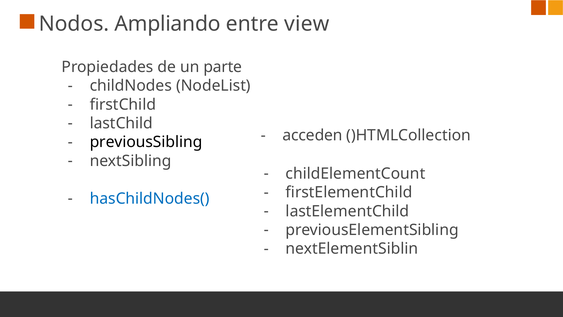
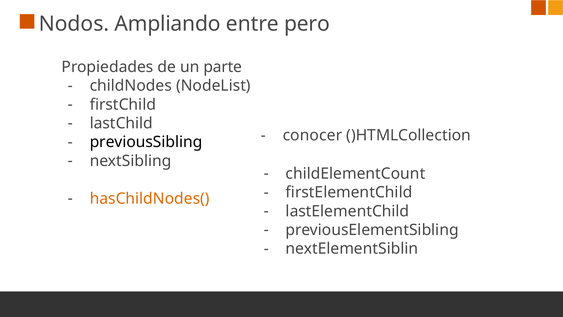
view: view -> pero
acceden: acceden -> conocer
hasChildNodes( colour: blue -> orange
